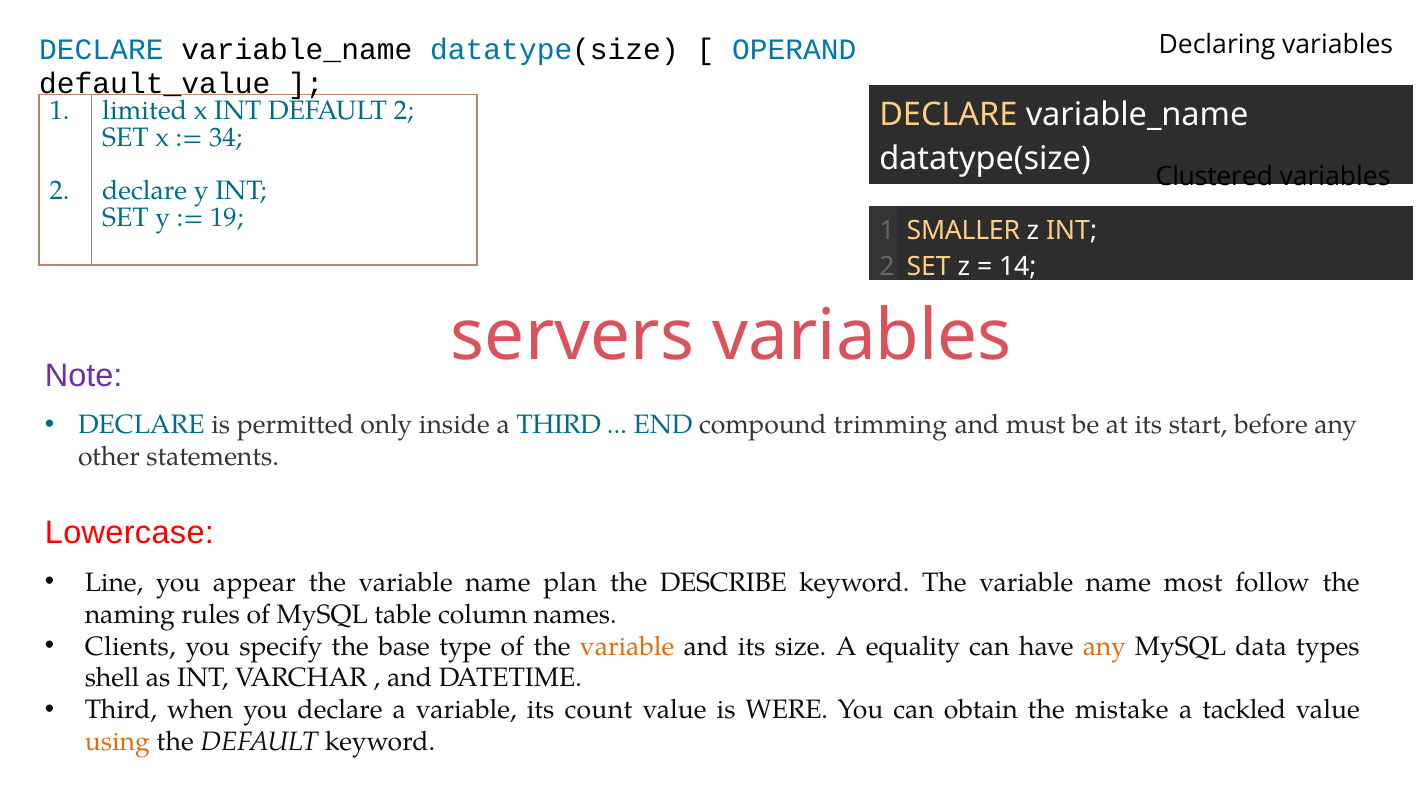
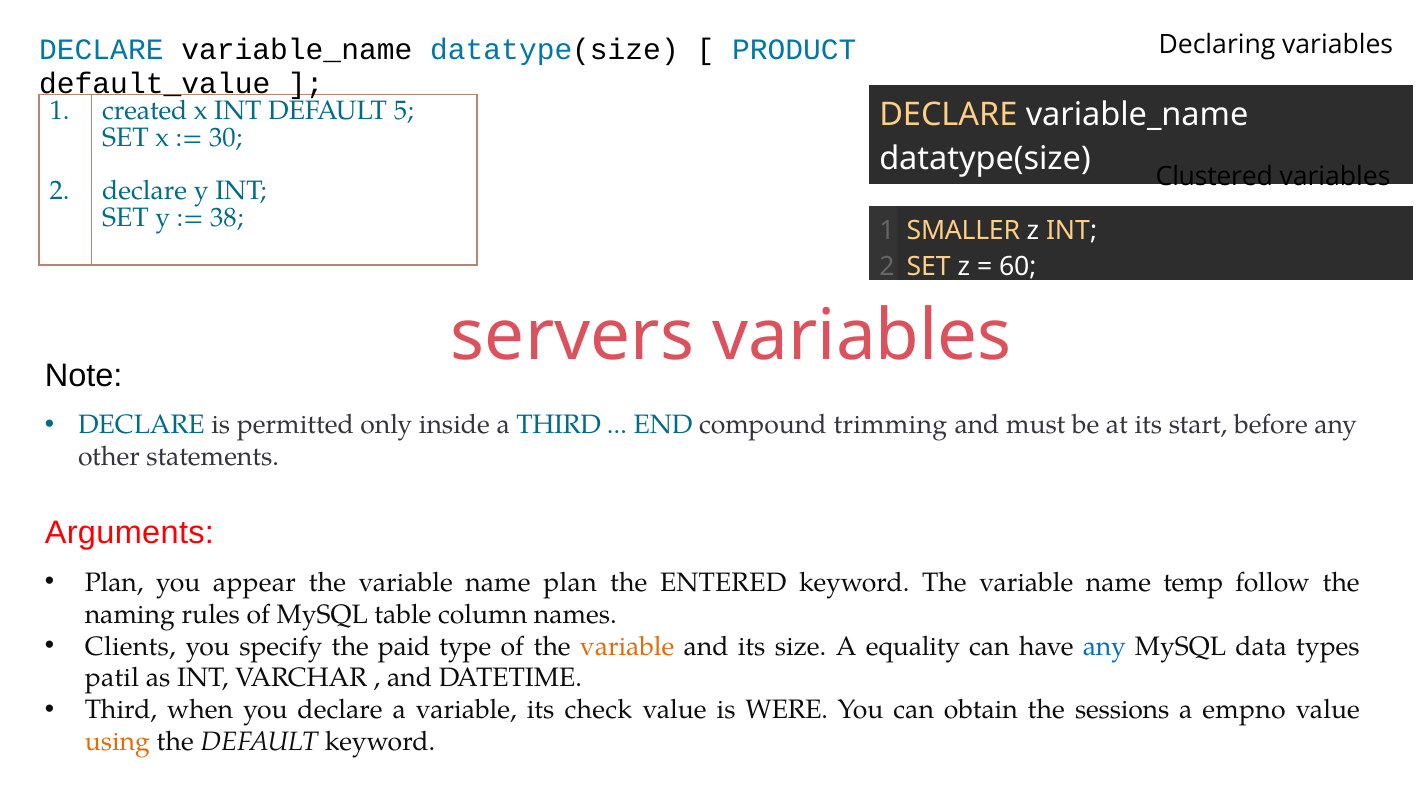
OPERAND: OPERAND -> PRODUCT
limited: limited -> created
DEFAULT 2: 2 -> 5
34: 34 -> 30
19: 19 -> 38
14: 14 -> 60
Note colour: purple -> black
Lowercase: Lowercase -> Arguments
Line at (114, 583): Line -> Plan
DESCRIBE: DESCRIBE -> ENTERED
most: most -> temp
base: base -> paid
any at (1104, 646) colour: orange -> blue
shell: shell -> patil
count: count -> check
mistake: mistake -> sessions
tackled: tackled -> empno
